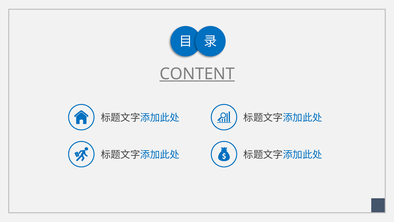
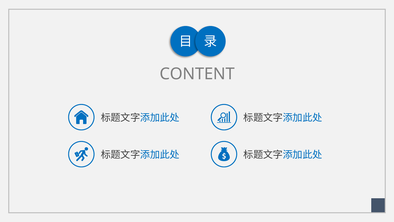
CONTENT underline: present -> none
